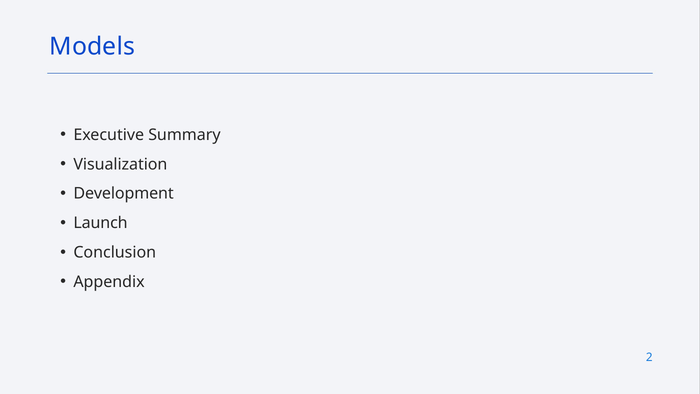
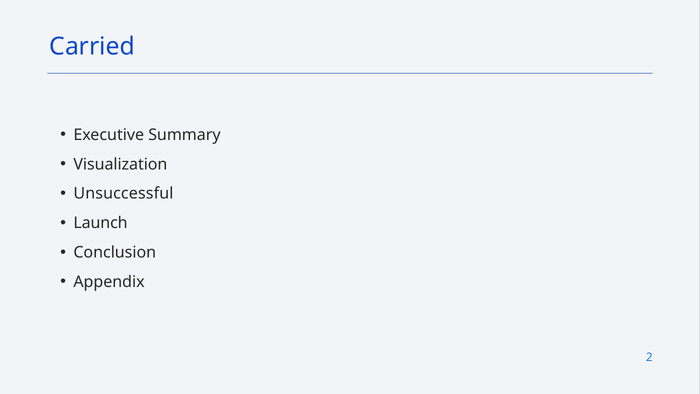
Models: Models -> Carried
Development: Development -> Unsuccessful
